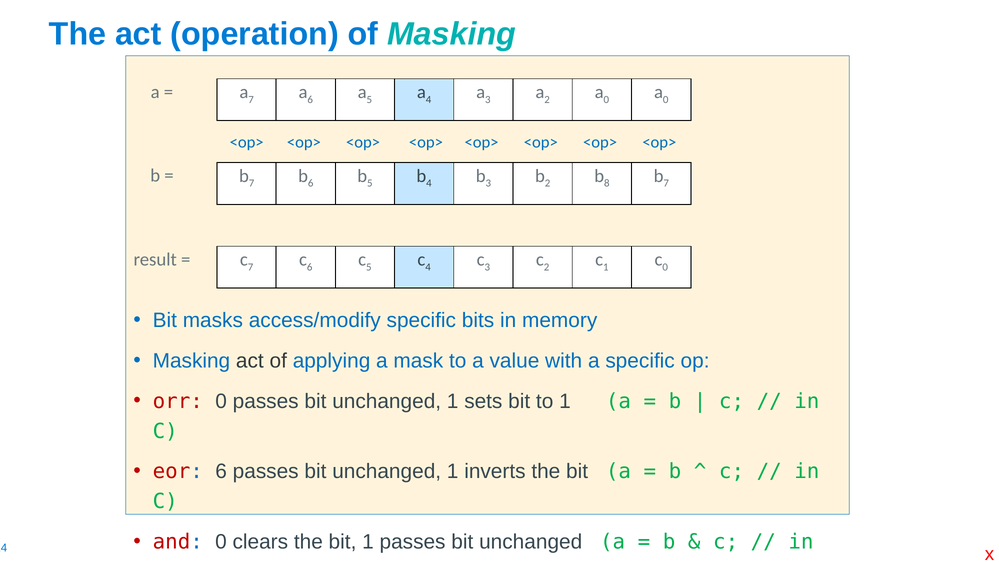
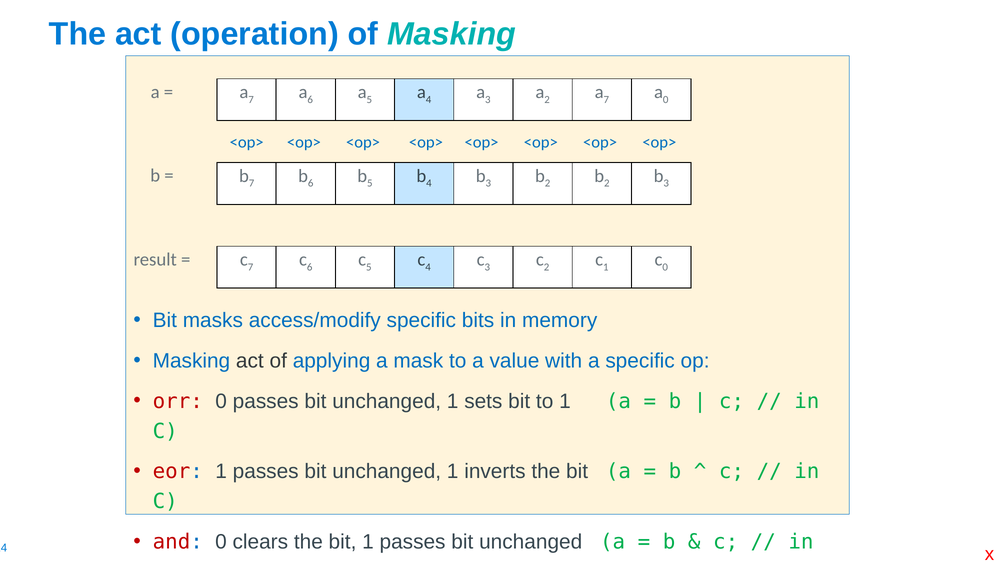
0 at (606, 100): 0 -> 7
8 at (607, 183): 8 -> 2
7 at (666, 183): 7 -> 3
eor 6: 6 -> 1
